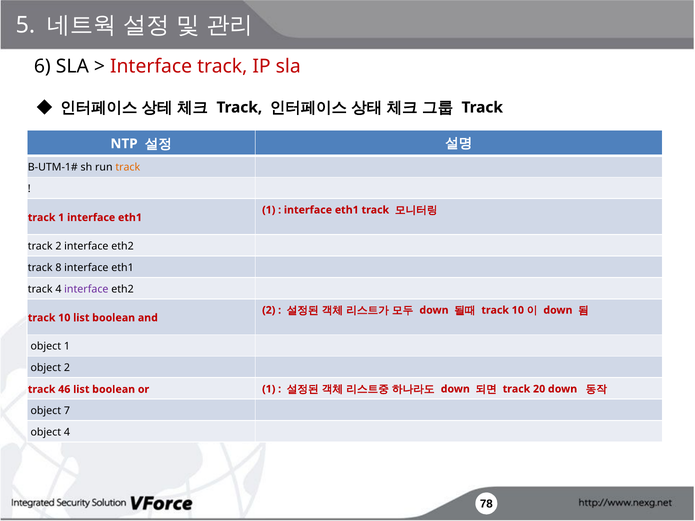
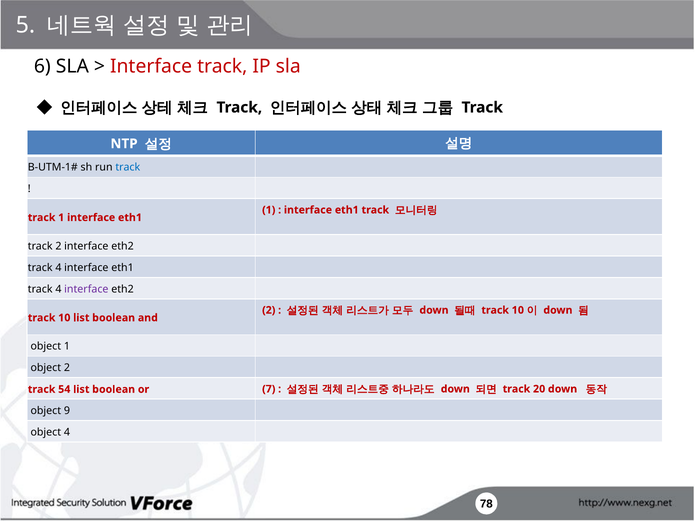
track at (128, 167) colour: orange -> blue
8 at (58, 268): 8 -> 4
46: 46 -> 54
or 1: 1 -> 7
7: 7 -> 9
